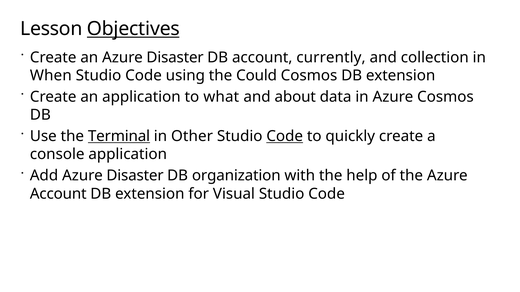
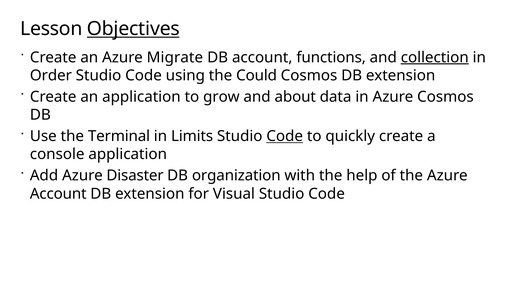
an Azure Disaster: Disaster -> Migrate
currently: currently -> functions
collection underline: none -> present
When: When -> Order
what: what -> grow
Terminal underline: present -> none
Other: Other -> Limits
